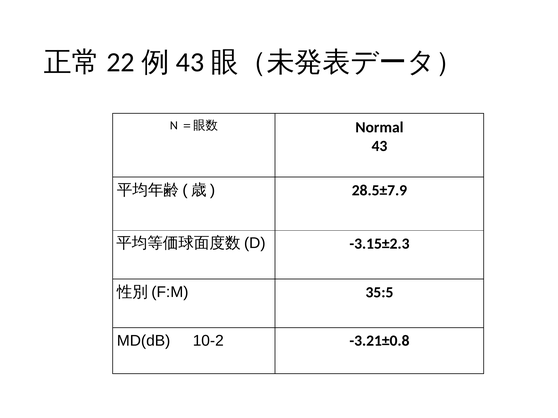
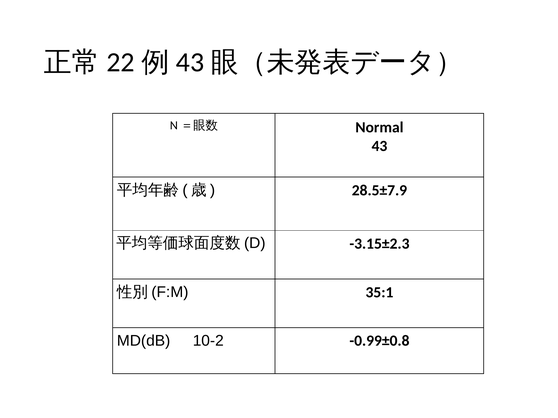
35:5: 35:5 -> 35:1
-3.21±0.8: -3.21±0.8 -> -0.99±0.8
